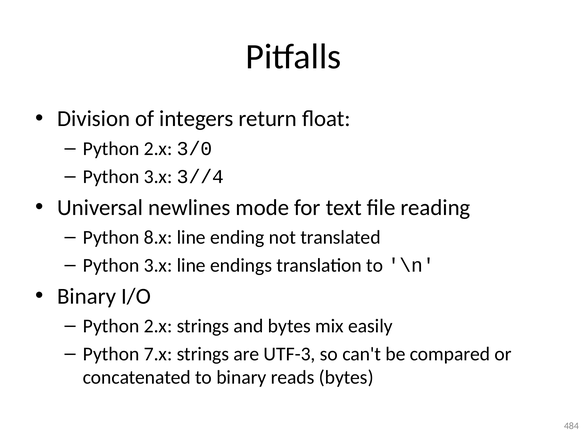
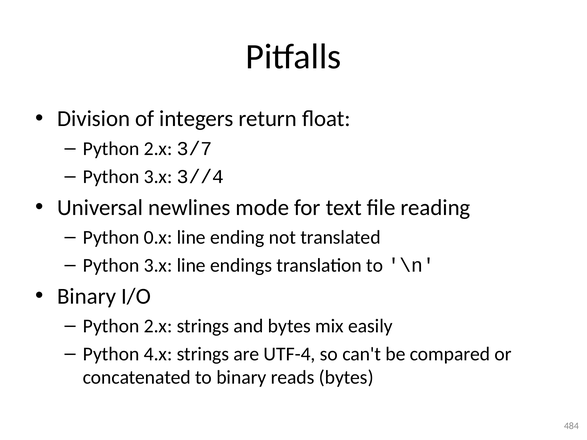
3/0: 3/0 -> 3/7
8.x: 8.x -> 0.x
7.x: 7.x -> 4.x
UTF-3: UTF-3 -> UTF-4
